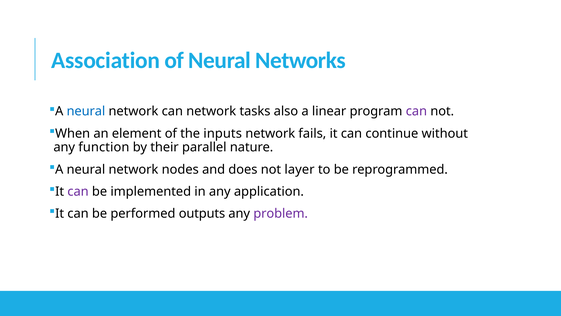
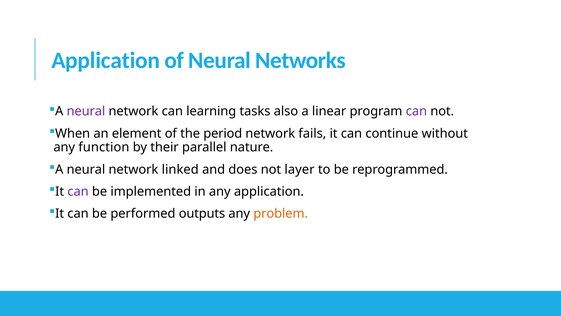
Association at (106, 60): Association -> Application
neural at (86, 111) colour: blue -> purple
can network: network -> learning
inputs: inputs -> period
nodes: nodes -> linked
problem colour: purple -> orange
